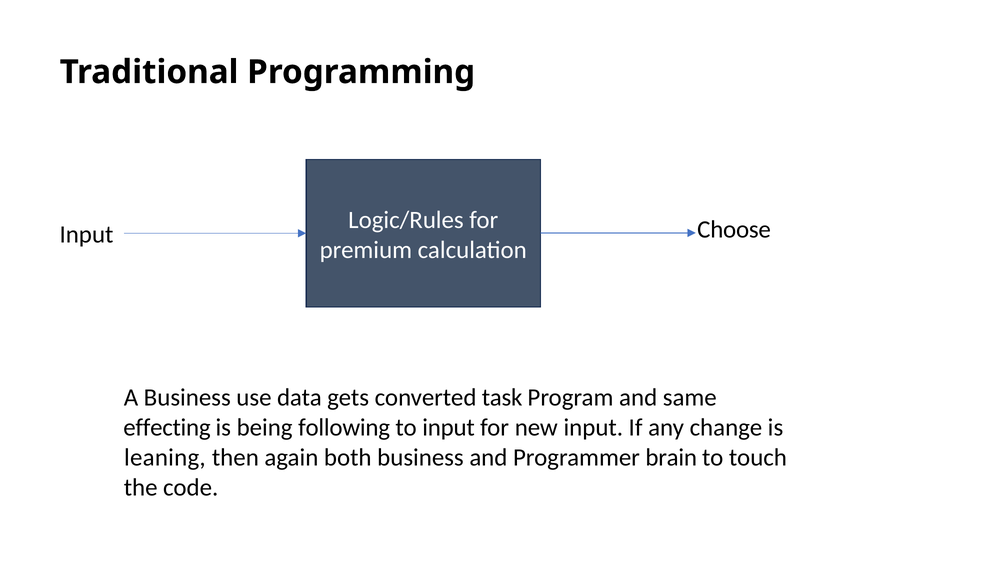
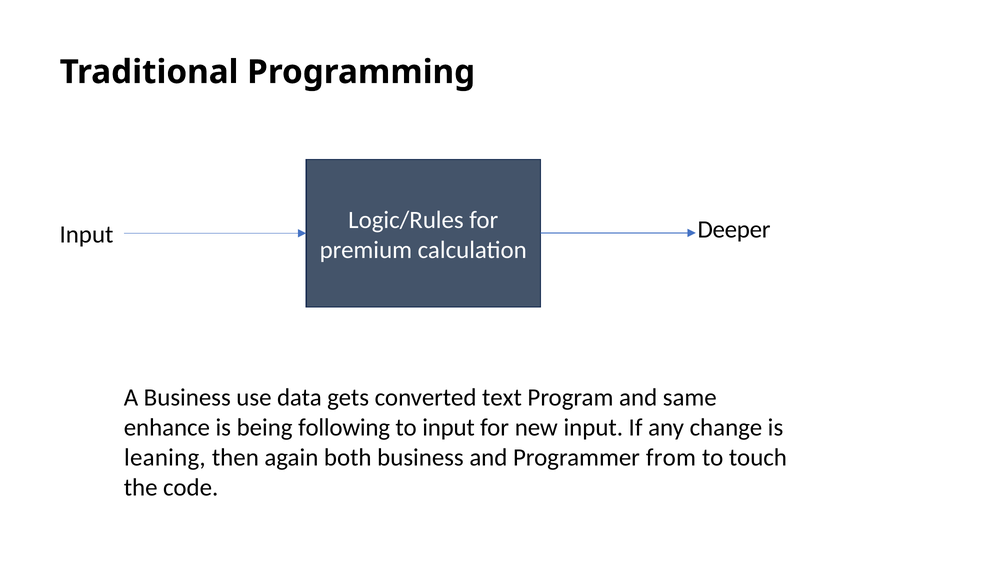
Choose: Choose -> Deeper
task: task -> text
effecting: effecting -> enhance
brain: brain -> from
